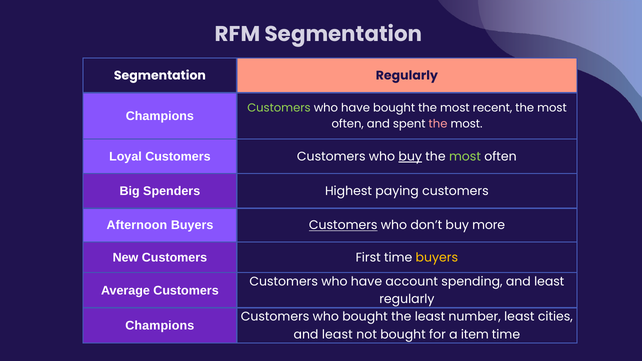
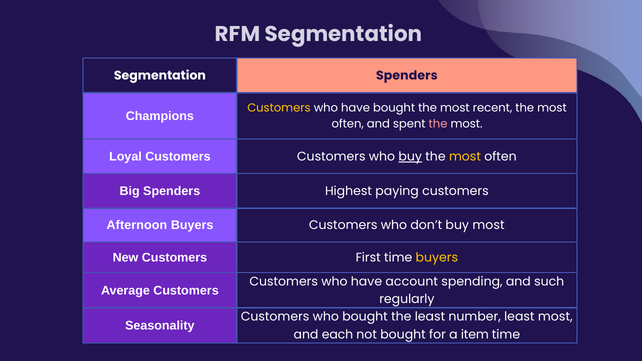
Segmentation Regularly: Regularly -> Spenders
Customers at (279, 108) colour: light green -> yellow
most at (465, 157) colour: light green -> yellow
Customers at (343, 225) underline: present -> none
buy more: more -> most
spending and least: least -> such
Champions at (160, 326): Champions -> Seasonality
least cities: cities -> most
least at (337, 335): least -> each
